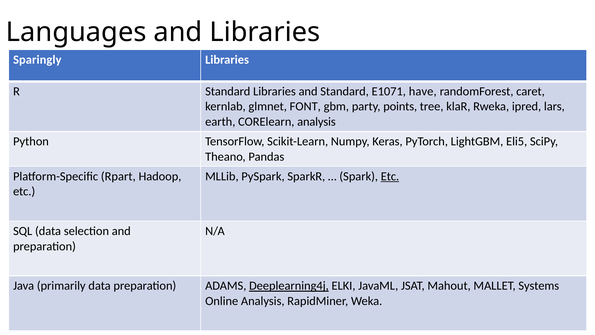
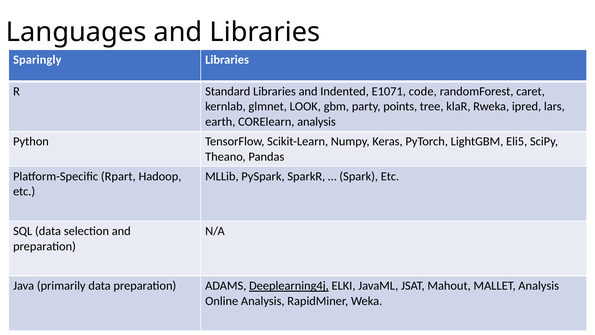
and Standard: Standard -> Indented
have: have -> code
FONT: FONT -> LOOK
Etc at (390, 176) underline: present -> none
MALLET Systems: Systems -> Analysis
